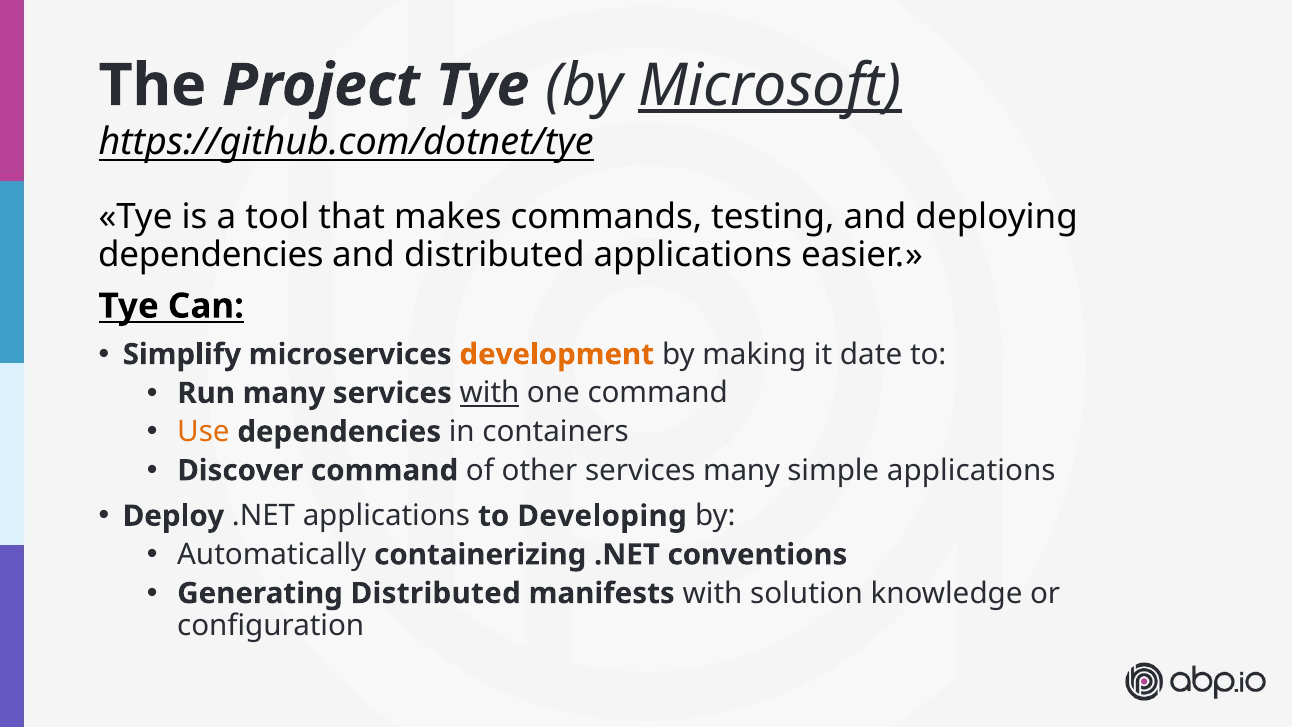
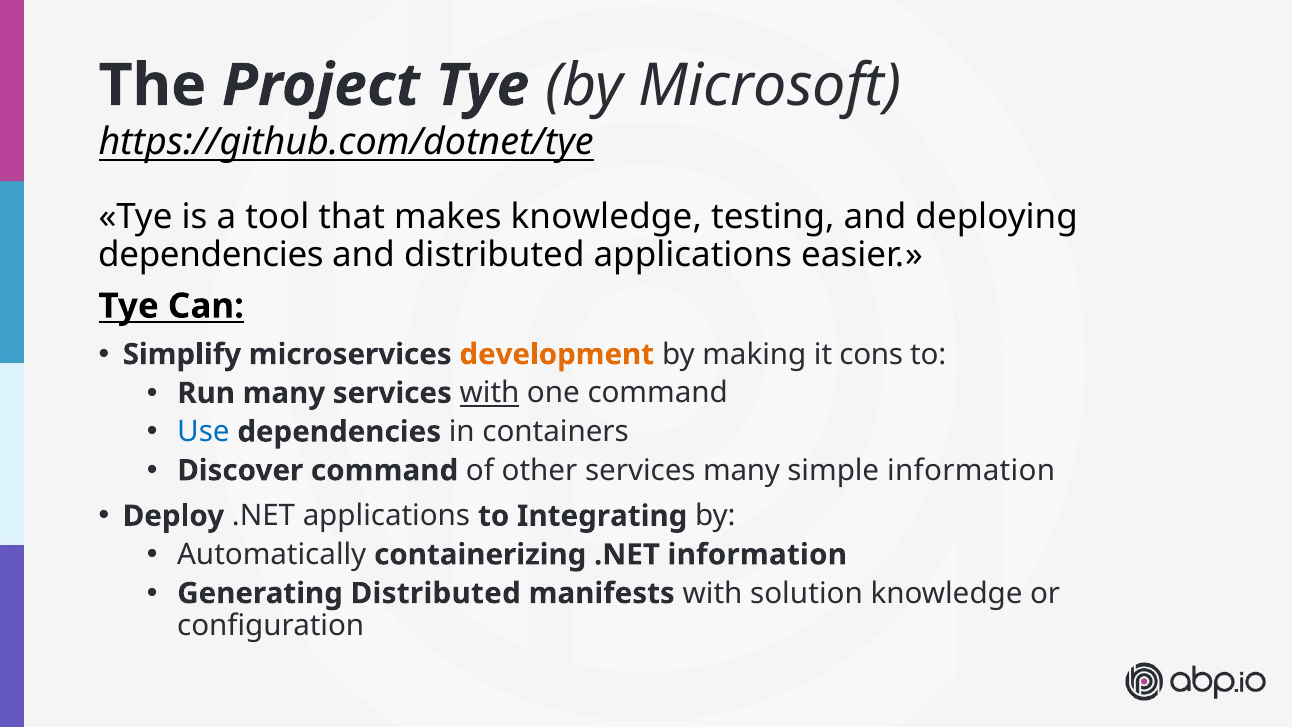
Microsoft underline: present -> none
makes commands: commands -> knowledge
date: date -> cons
Use colour: orange -> blue
simple applications: applications -> information
Developing: Developing -> Integrating
.NET conventions: conventions -> information
